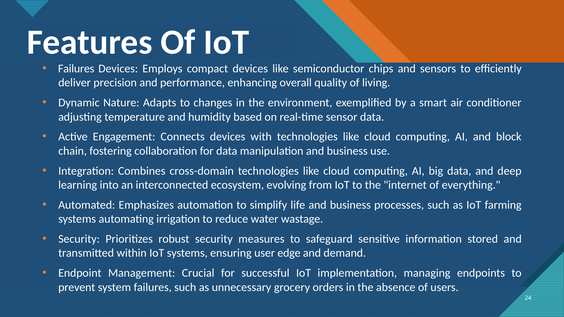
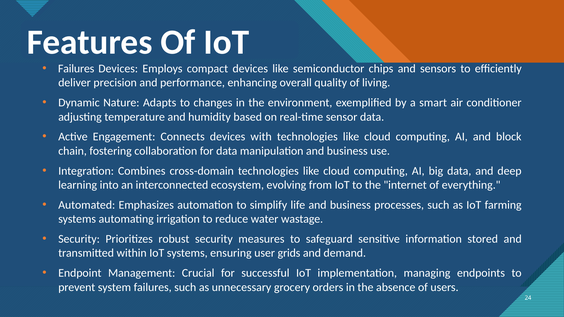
edge: edge -> grids
